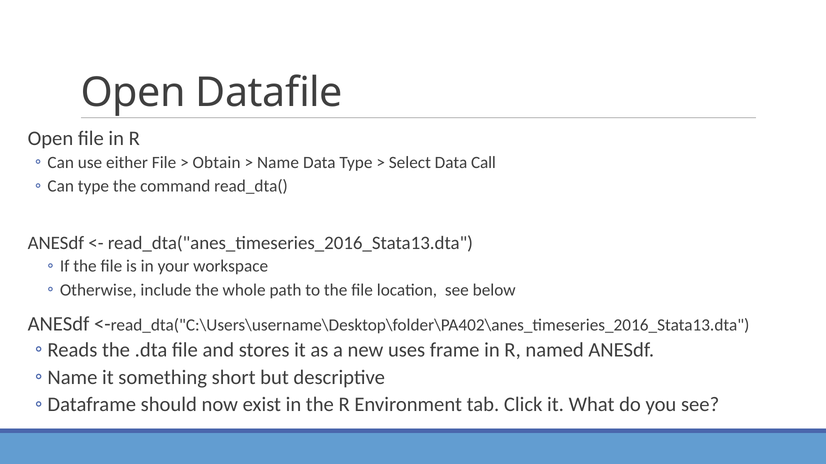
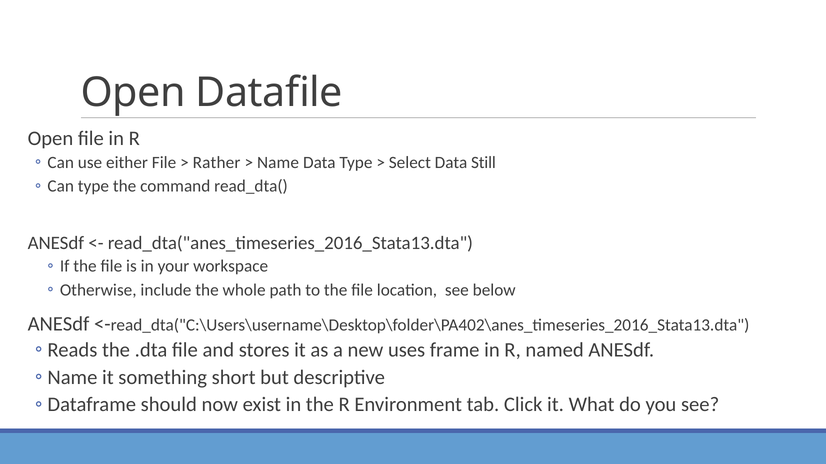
Obtain: Obtain -> Rather
Call: Call -> Still
